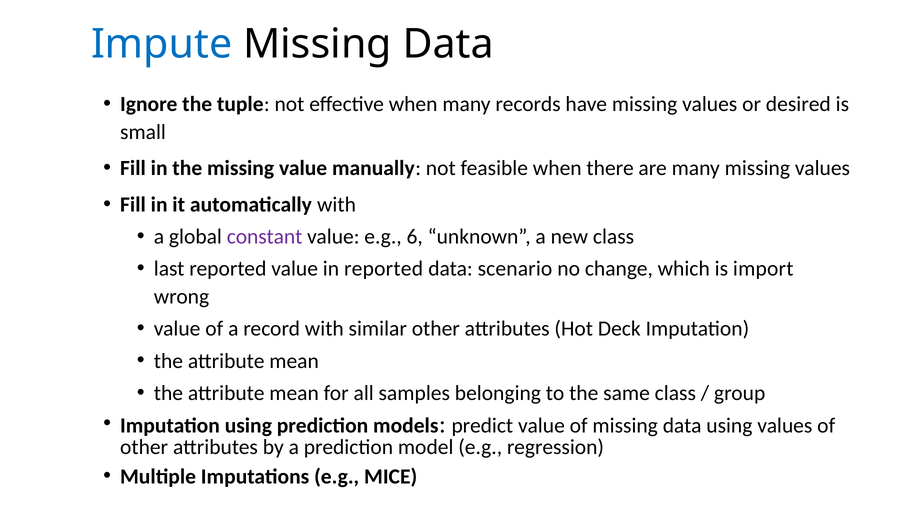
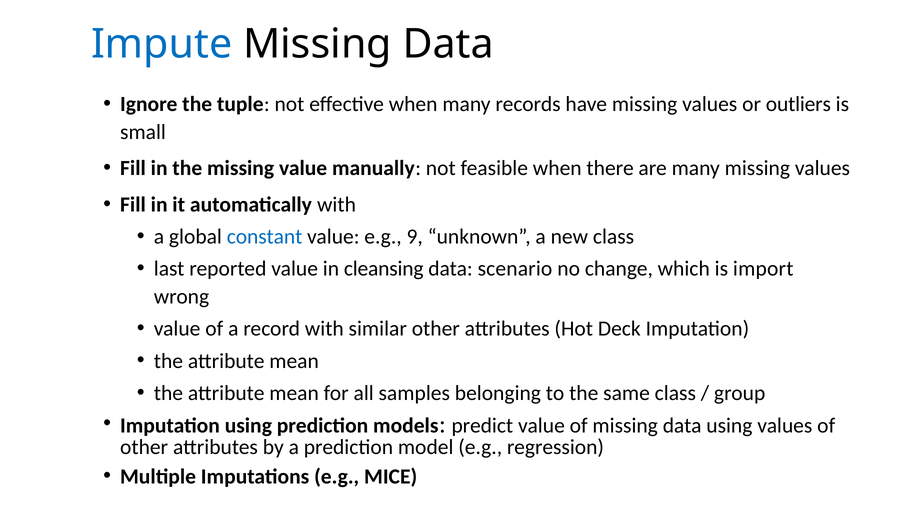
desired: desired -> outliers
constant colour: purple -> blue
6: 6 -> 9
in reported: reported -> cleansing
